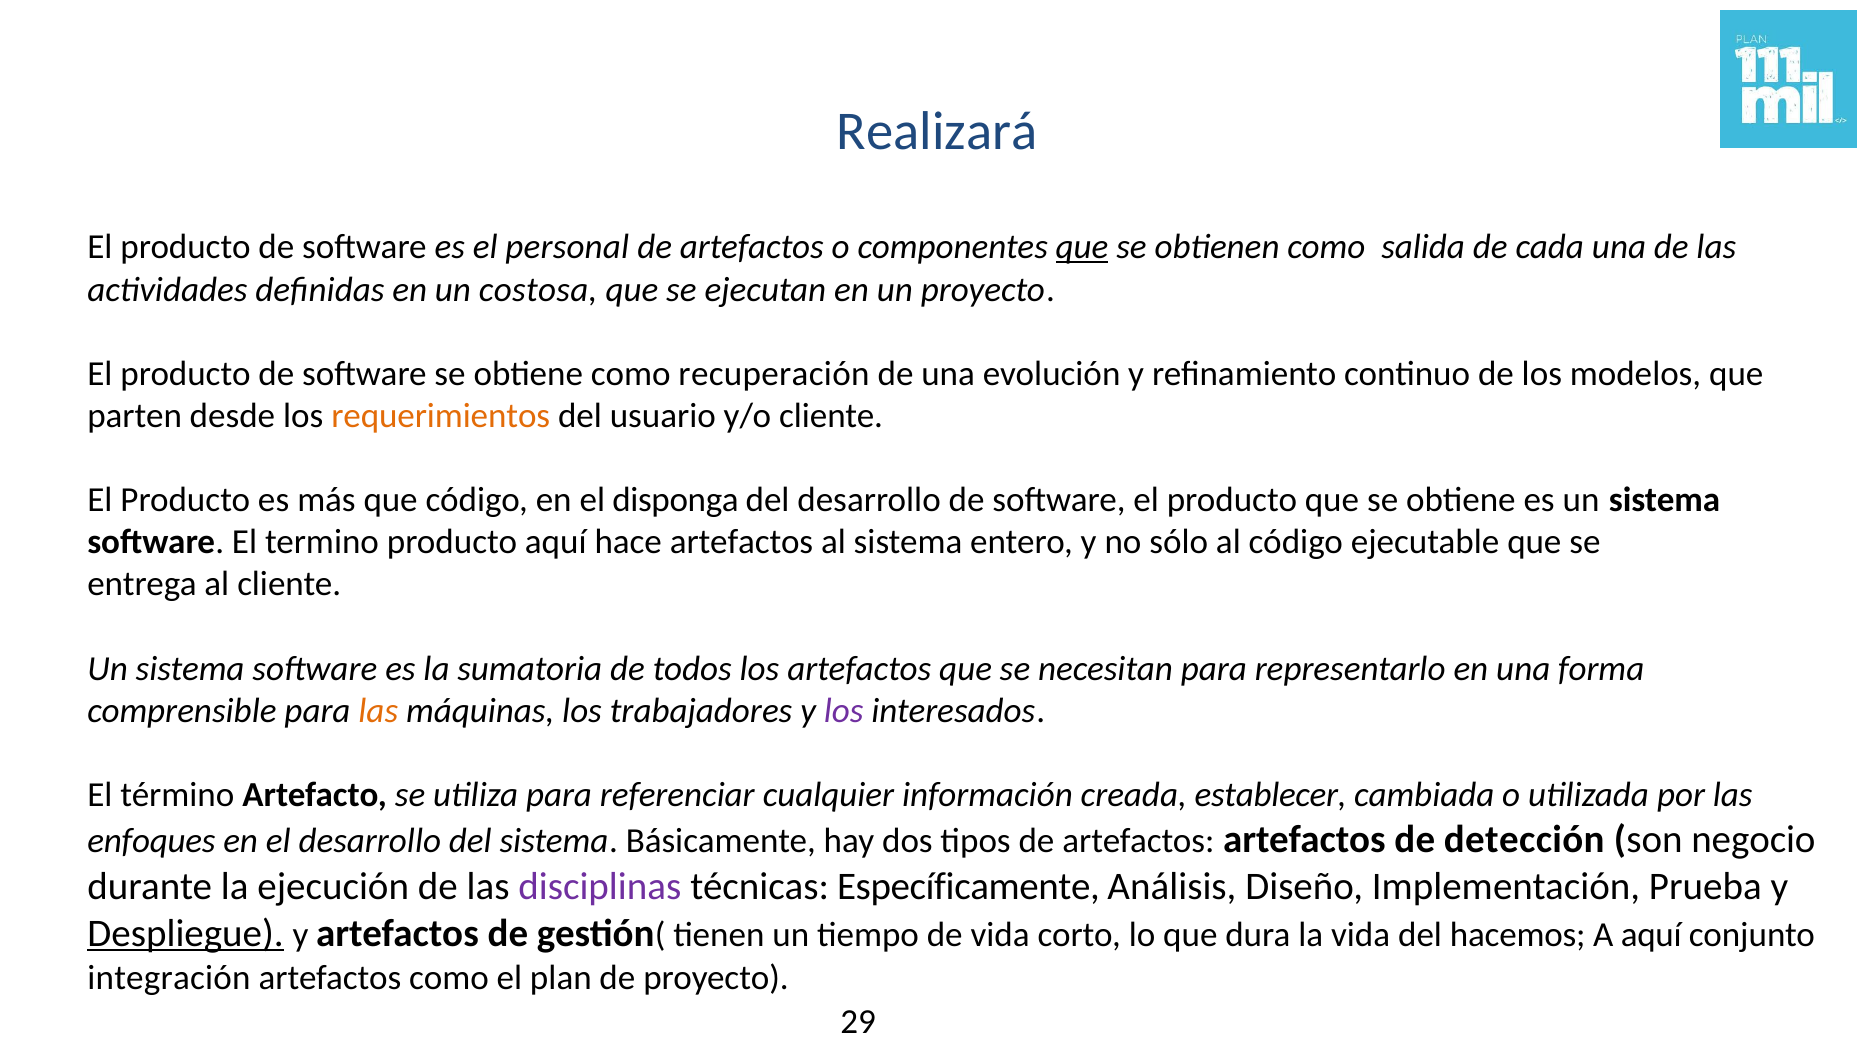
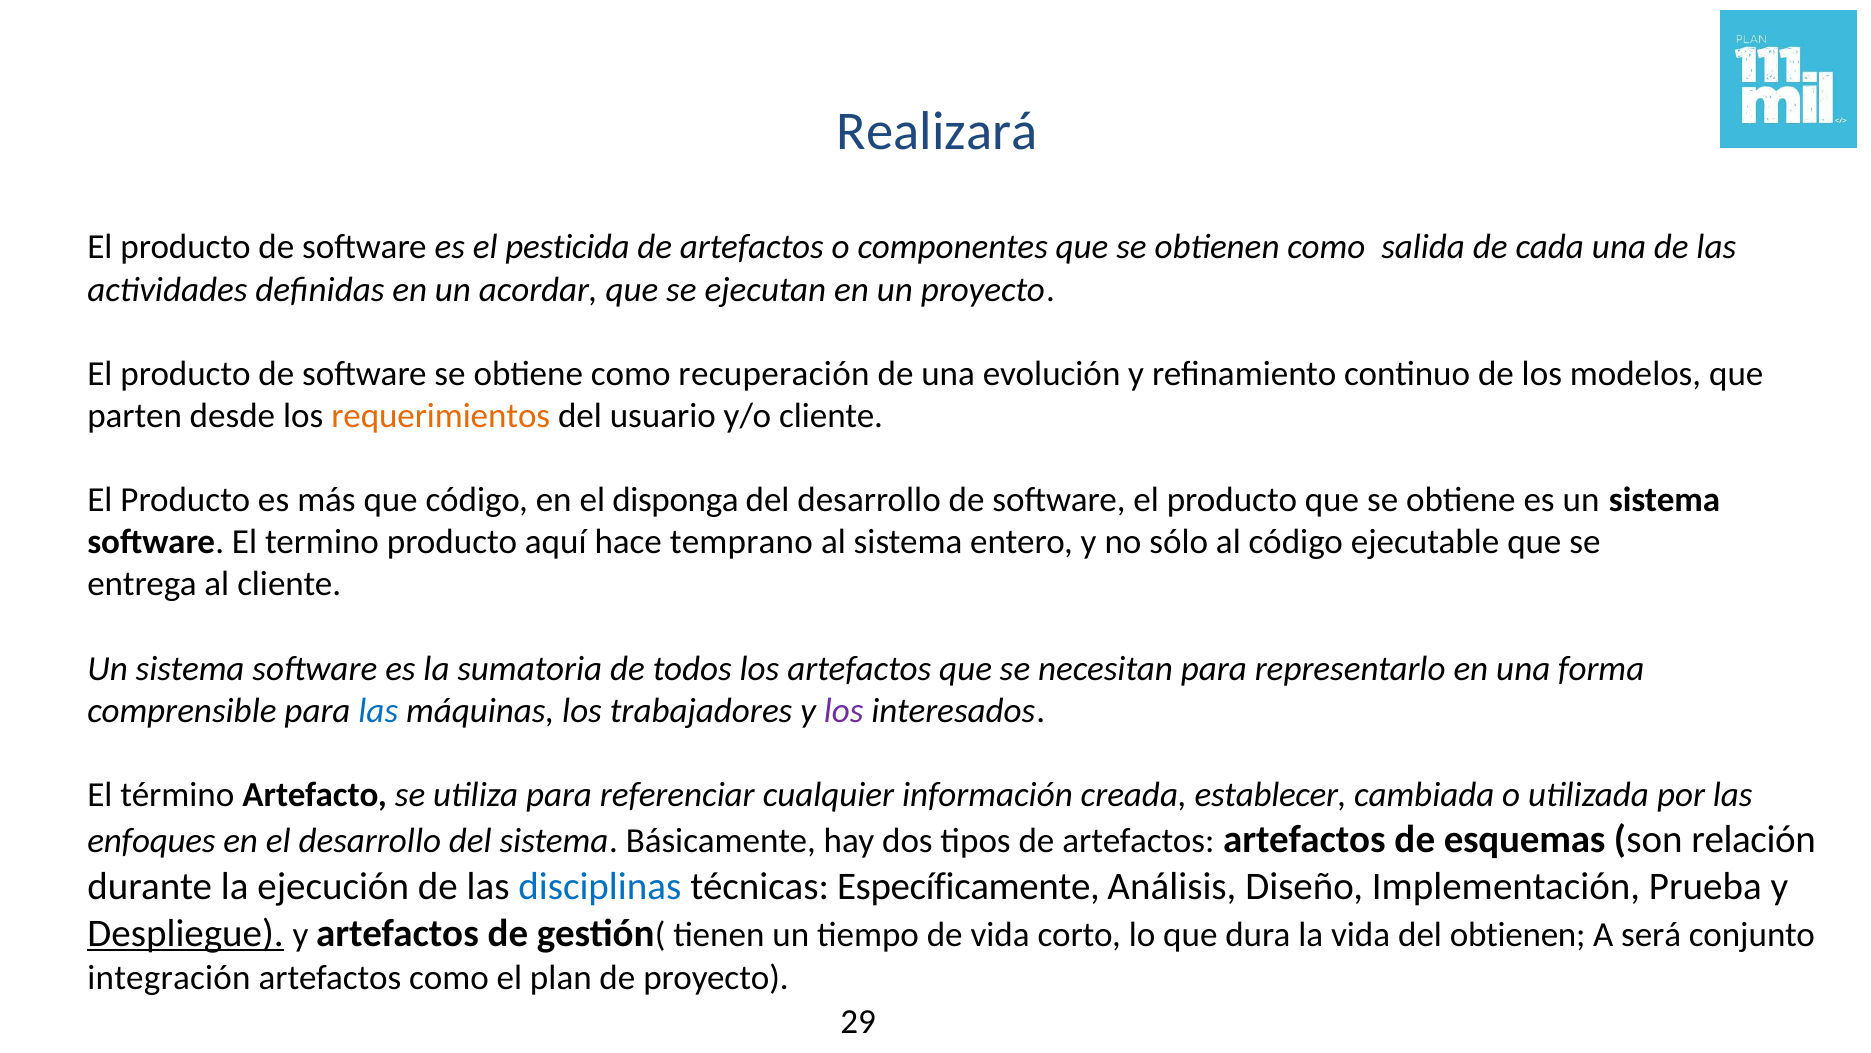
personal: personal -> pesticida
que at (1082, 247) underline: present -> none
costosa: costosa -> acordar
hace artefactos: artefactos -> temprano
las at (378, 710) colour: orange -> blue
detección: detección -> esquemas
negocio: negocio -> relación
disciplinas colour: purple -> blue
del hacemos: hacemos -> obtienen
A aquí: aquí -> será
